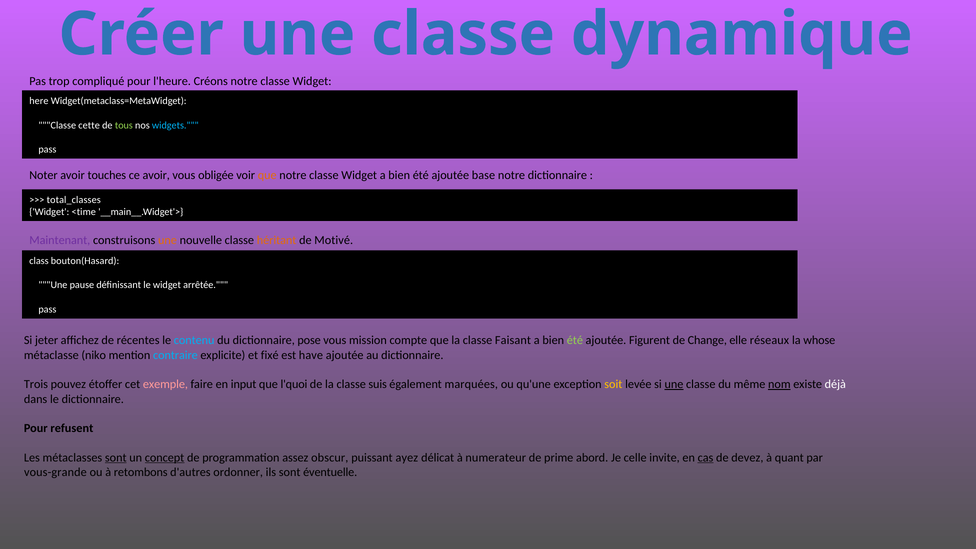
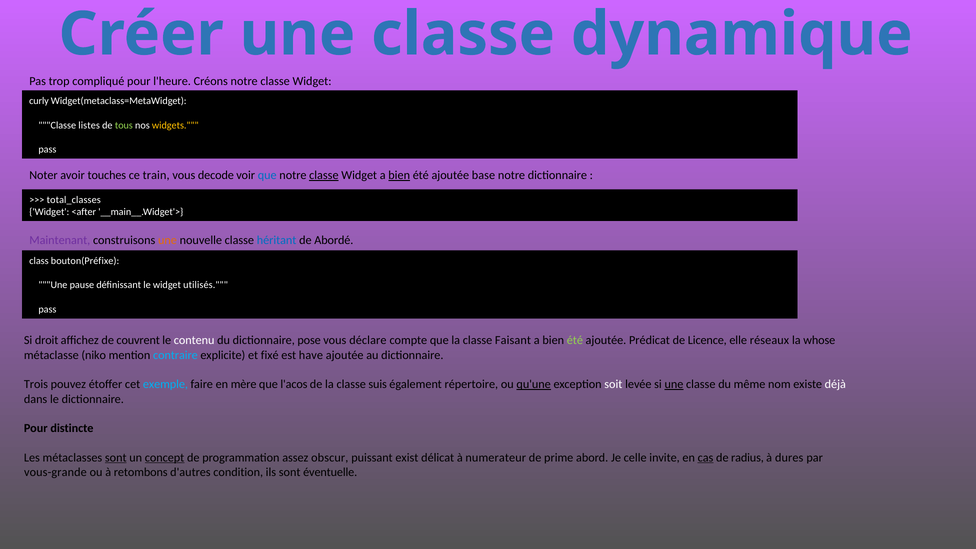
here: here -> curly
cette: cette -> listes
widgets colour: light blue -> yellow
ce avoir: avoir -> train
obligée: obligée -> decode
que at (267, 175) colour: orange -> blue
classe at (324, 175) underline: none -> present
bien at (399, 175) underline: none -> present
<time: <time -> <after
héritant colour: orange -> blue
Motivé: Motivé -> Abordé
bouton(Hasard: bouton(Hasard -> bouton(Préfixe
arrêtée: arrêtée -> utilisés
jeter: jeter -> droit
récentes: récentes -> couvrent
contenu colour: light blue -> white
mission: mission -> déclare
Figurent: Figurent -> Prédicat
Change: Change -> Licence
exemple colour: pink -> light blue
input: input -> mère
l'quoi: l'quoi -> l'acos
marquées: marquées -> répertoire
qu'une underline: none -> present
soit colour: yellow -> white
nom underline: present -> none
refusent: refusent -> distincte
ayez: ayez -> exist
devez: devez -> radius
quant: quant -> dures
ordonner: ordonner -> condition
